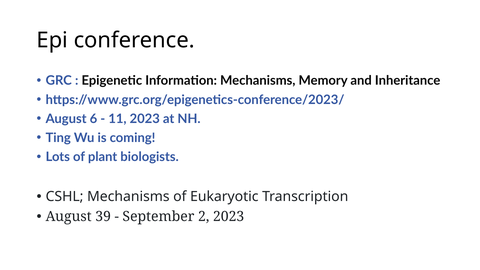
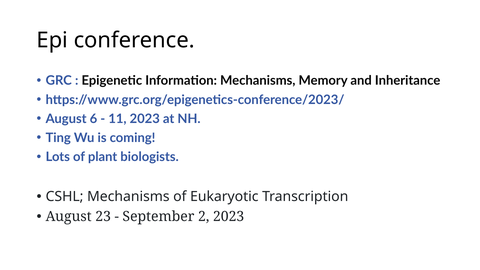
39: 39 -> 23
